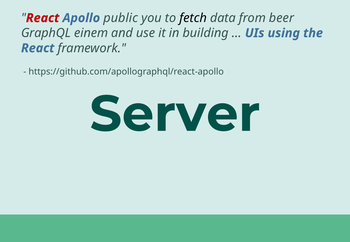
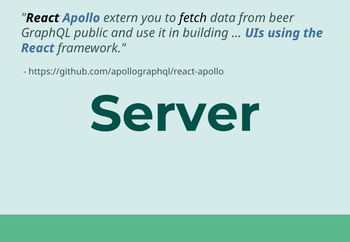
React at (43, 18) colour: red -> black
public: public -> extern
einem: einem -> public
